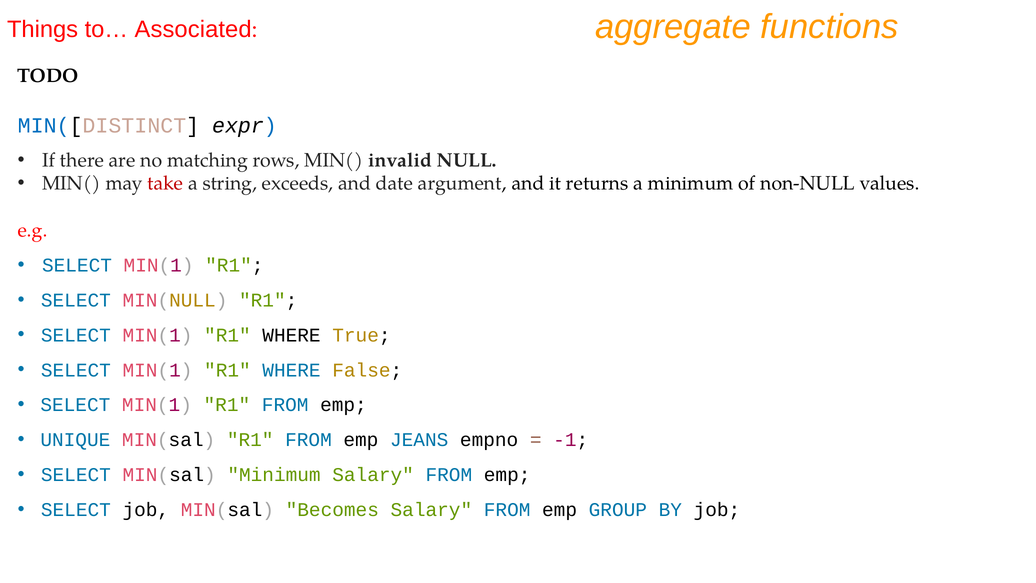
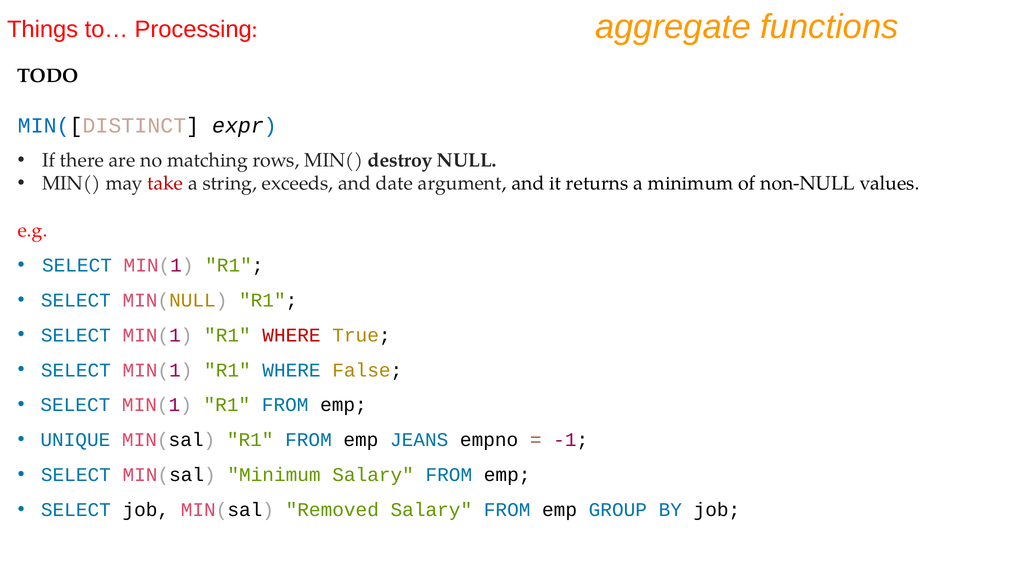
Associated: Associated -> Processing
invalid: invalid -> destroy
WHERE at (292, 335) colour: black -> red
Becomes: Becomes -> Removed
